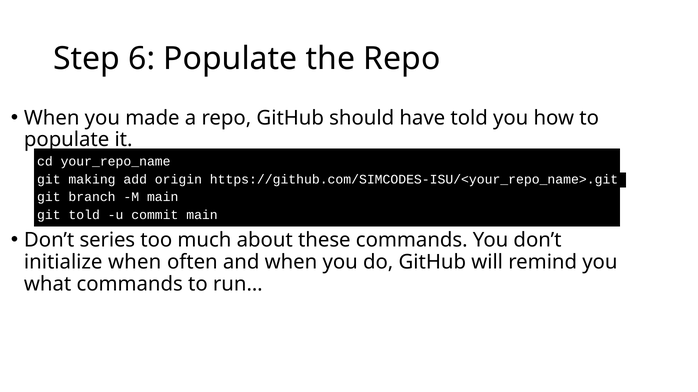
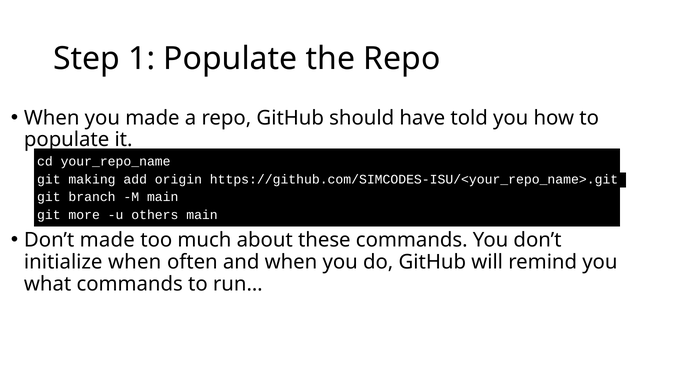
6: 6 -> 1
git told: told -> more
commit: commit -> others
Don’t series: series -> made
